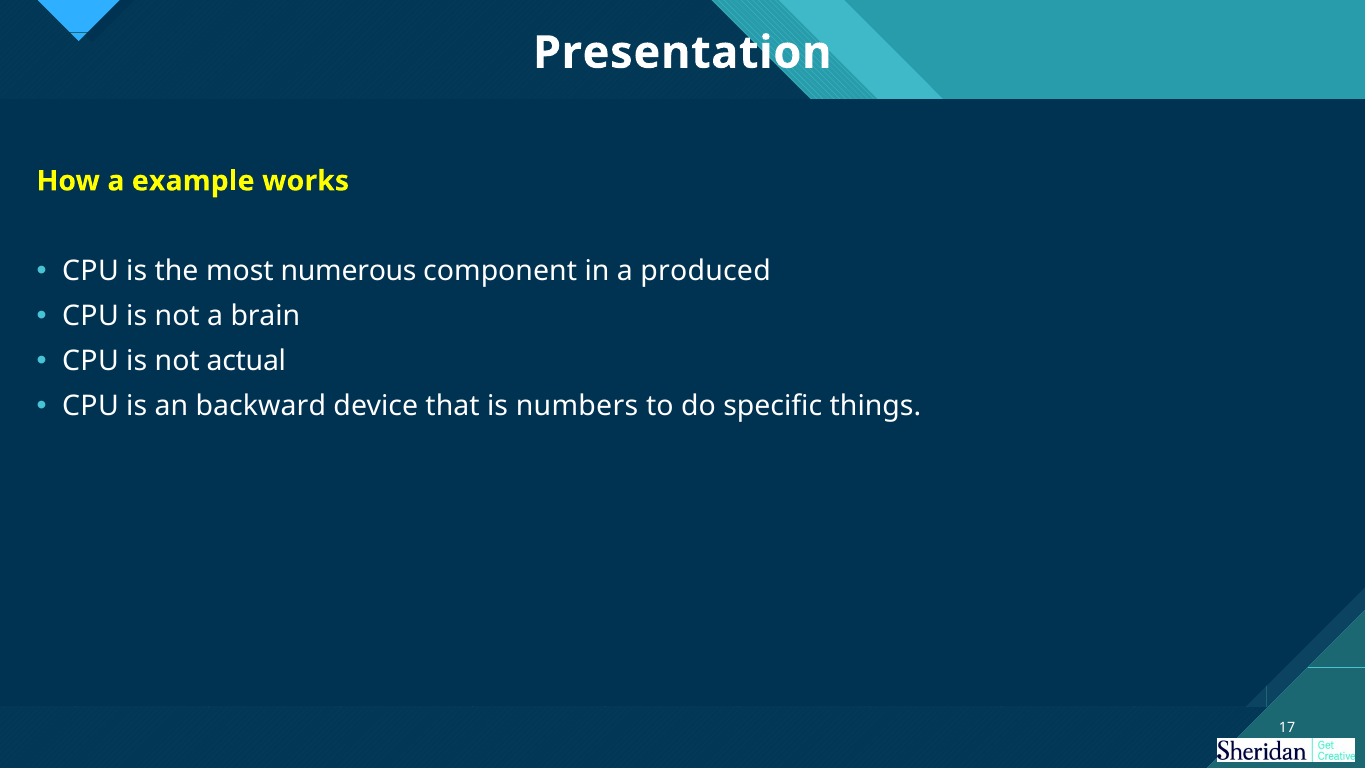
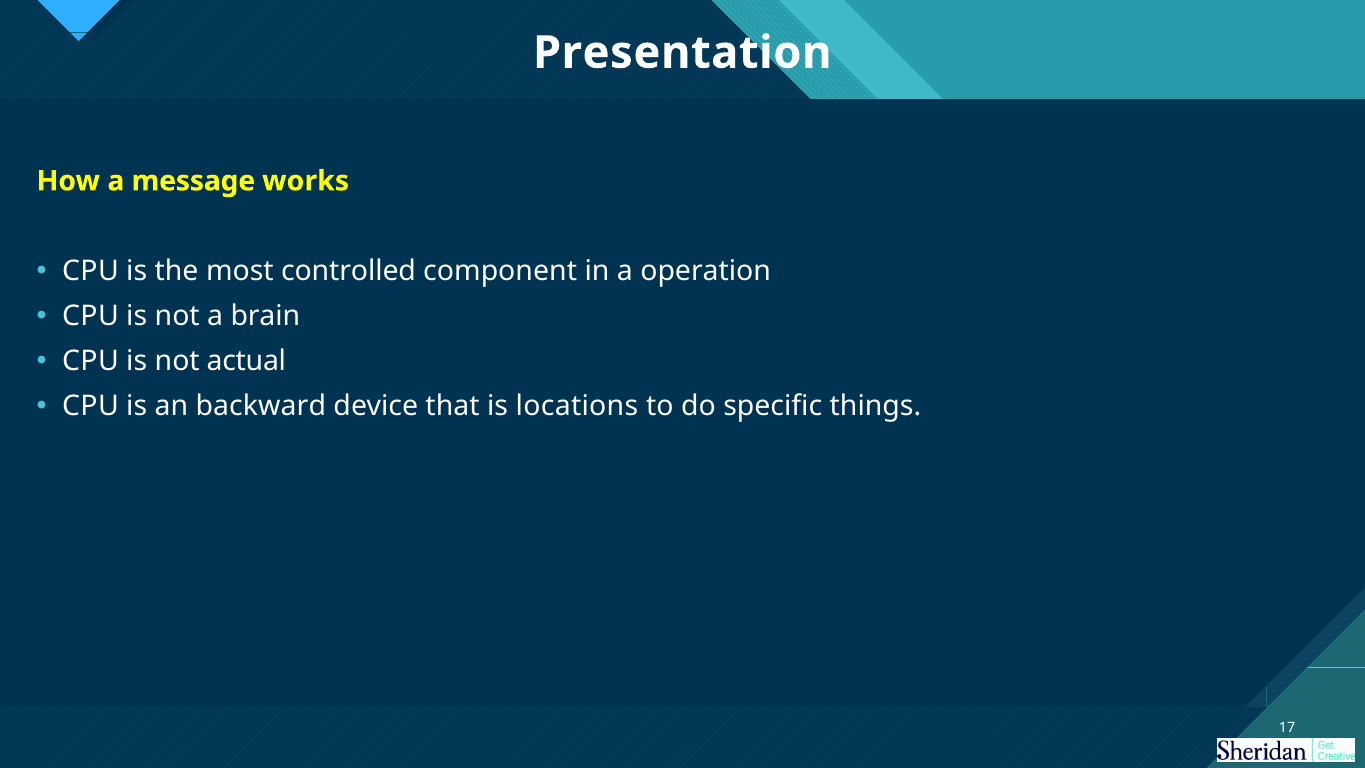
example: example -> message
numerous: numerous -> controlled
produced: produced -> operation
numbers: numbers -> locations
